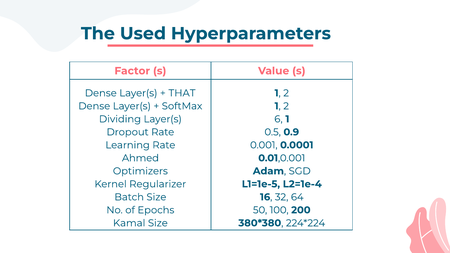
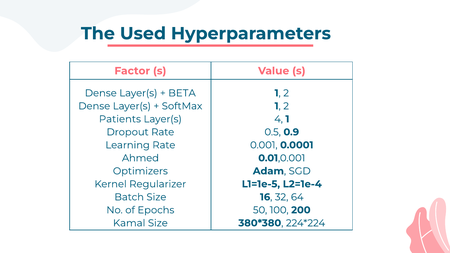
THAT: THAT -> BETA
Dividing: Dividing -> Patients
6: 6 -> 4
